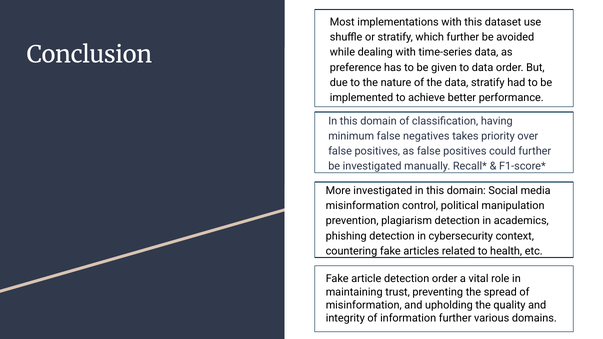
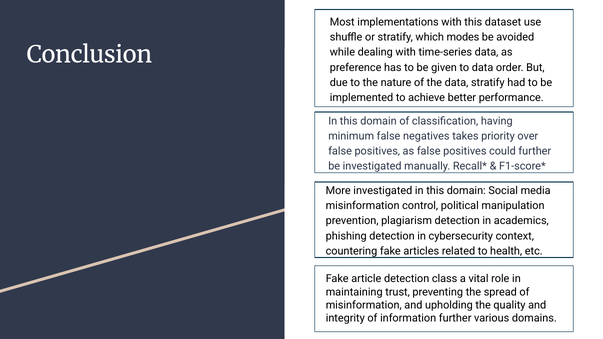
which further: further -> modes
detection order: order -> class
